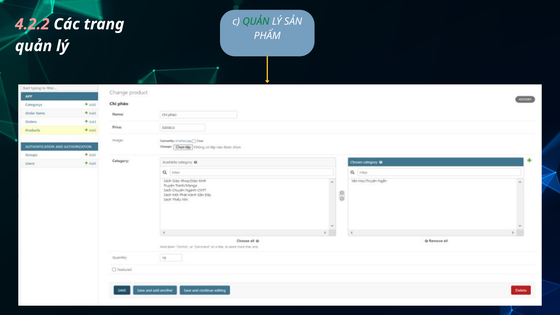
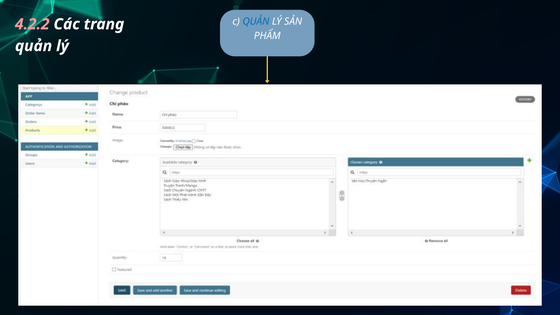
QUẢN at (256, 22) colour: green -> blue
